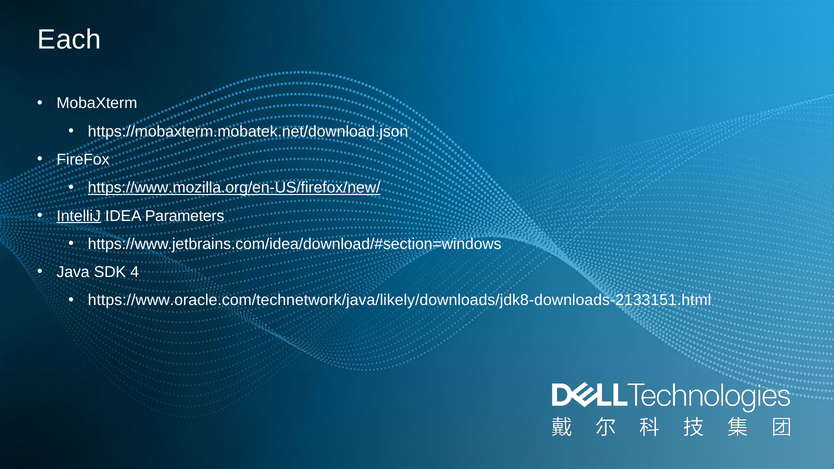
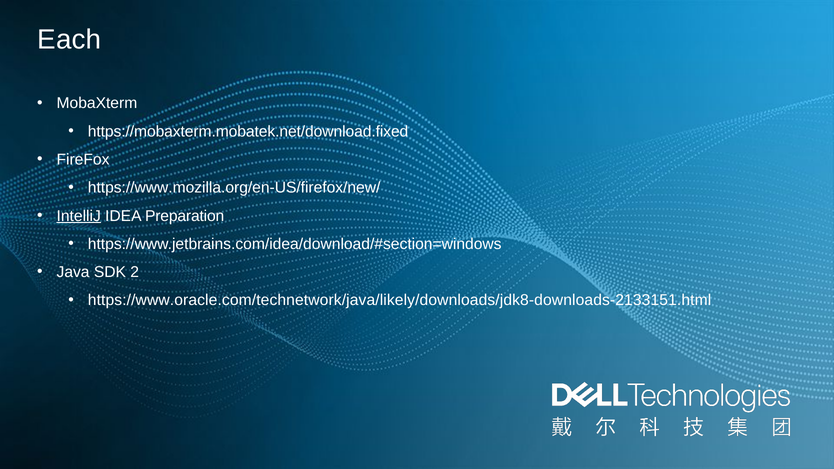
https://mobaxterm.mobatek.net/download.json: https://mobaxterm.mobatek.net/download.json -> https://mobaxterm.mobatek.net/download.fixed
https://www.mozilla.org/en-US/firefox/new/ underline: present -> none
Parameters: Parameters -> Preparation
4: 4 -> 2
